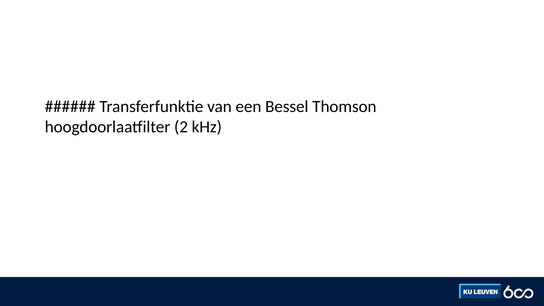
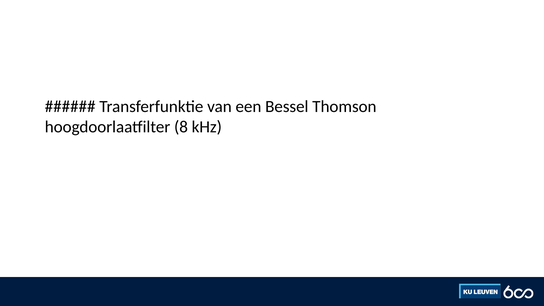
2: 2 -> 8
